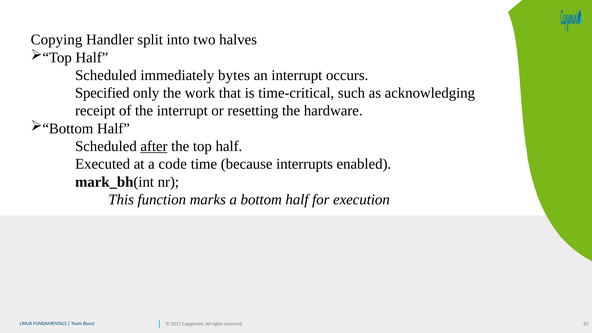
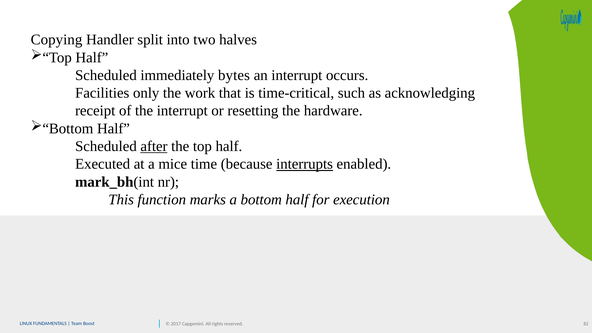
Specified: Specified -> Facilities
code: code -> mice
interrupts underline: none -> present
